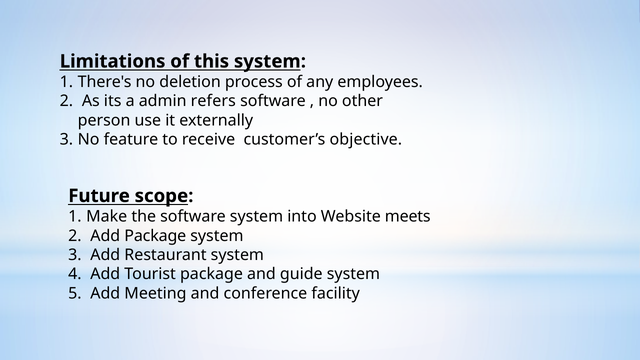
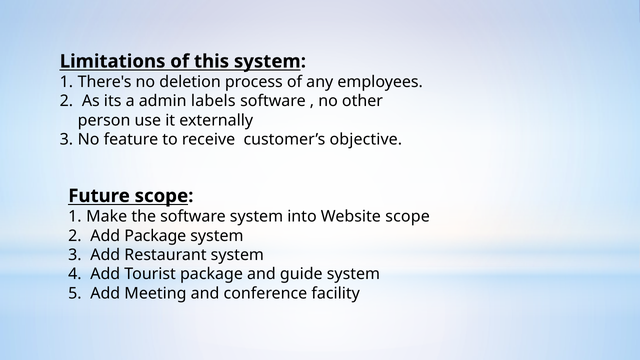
refers: refers -> labels
Website meets: meets -> scope
